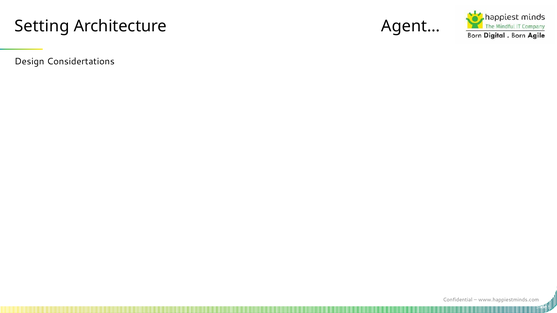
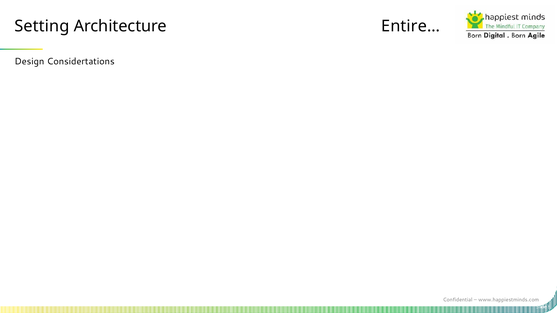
Agent…: Agent… -> Entire…
